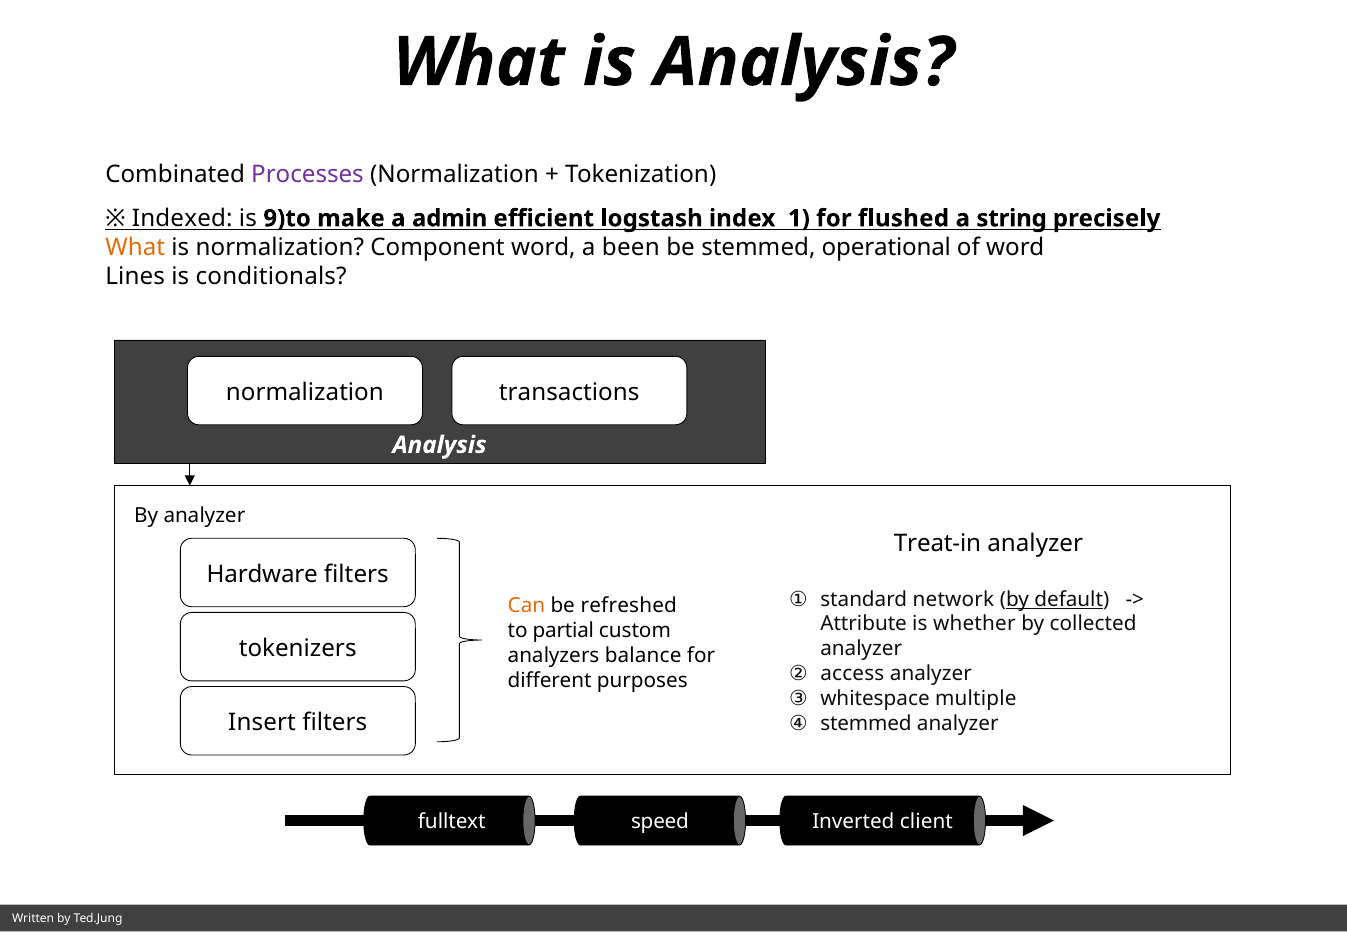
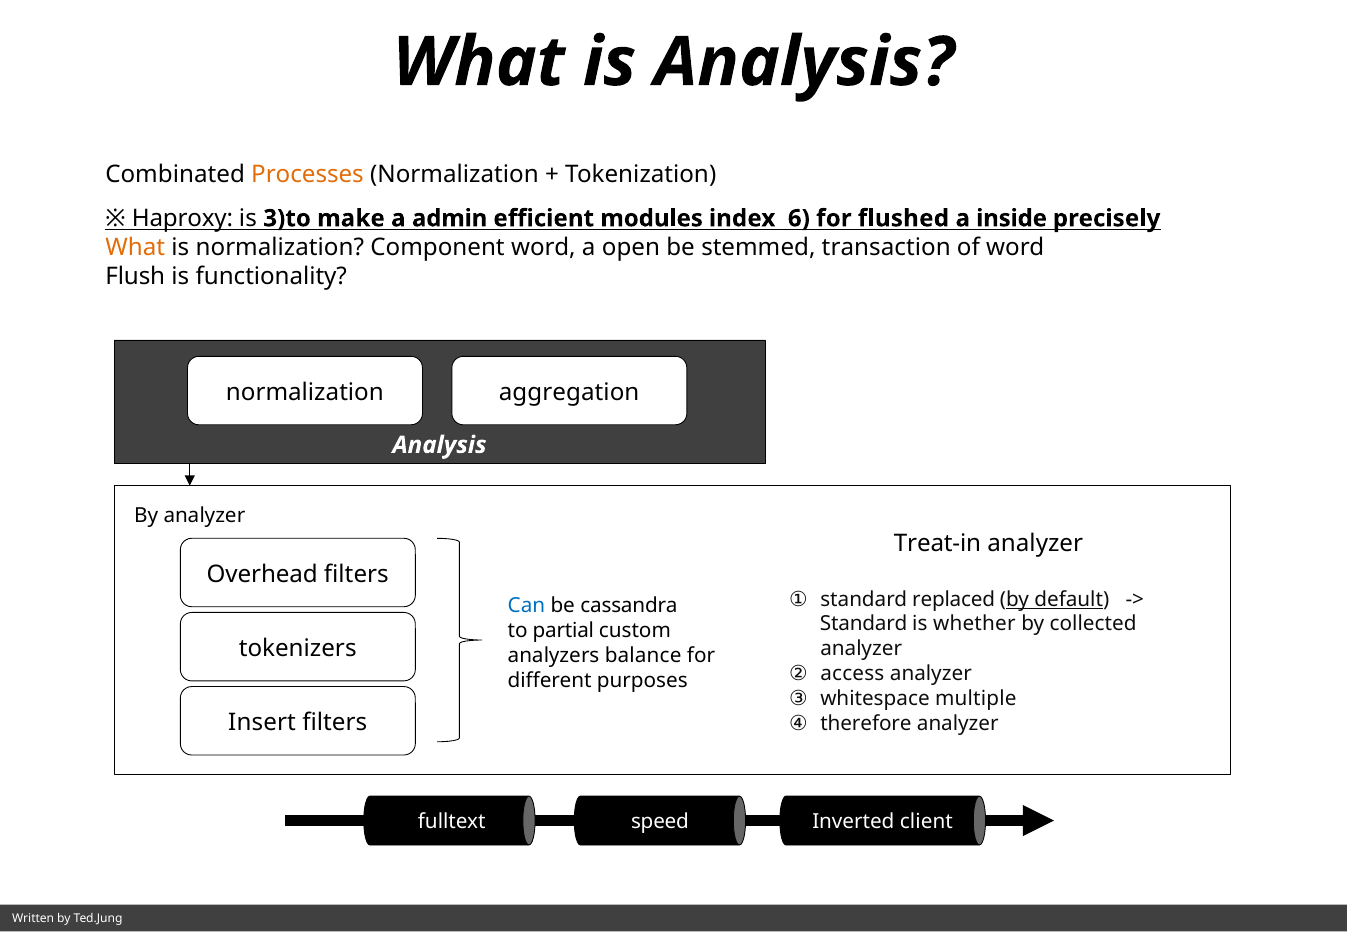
Processes colour: purple -> orange
Indexed: Indexed -> Haproxy
9)to: 9)to -> 3)to
logstash: logstash -> modules
1: 1 -> 6
string: string -> inside
been: been -> open
operational: operational -> transaction
Lines: Lines -> Flush
conditionals: conditionals -> functionality
transactions: transactions -> aggregation
Hardware: Hardware -> Overhead
network: network -> replaced
Can colour: orange -> blue
refreshed: refreshed -> cassandra
Attribute at (864, 624): Attribute -> Standard
stemmed at (866, 724): stemmed -> therefore
